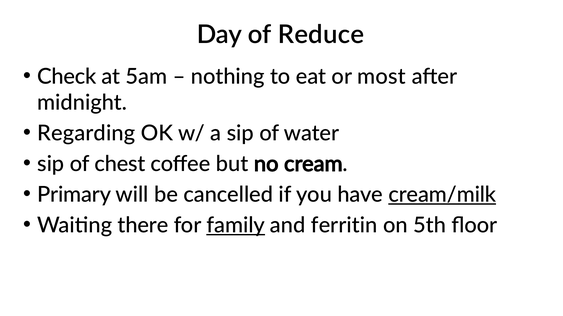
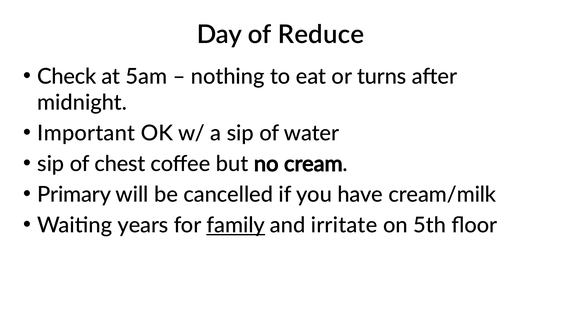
most: most -> turns
Regarding: Regarding -> Important
cream/milk underline: present -> none
there: there -> years
ferritin: ferritin -> irritate
